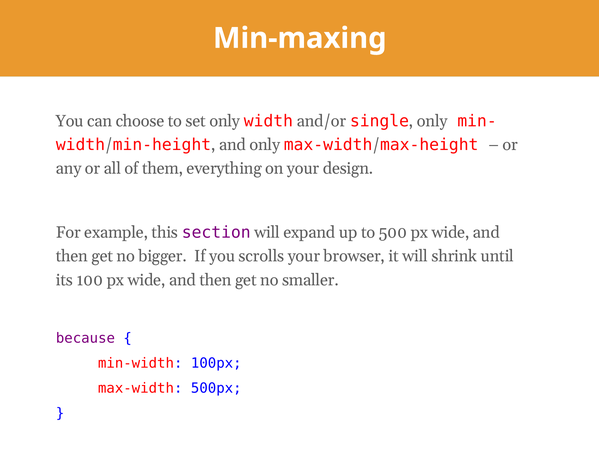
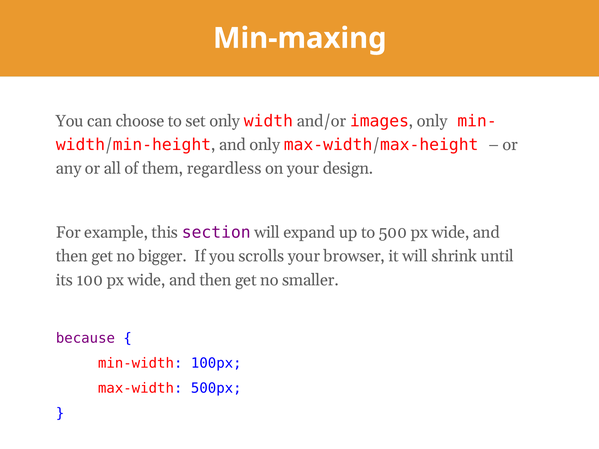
single: single -> images
everything: everything -> regardless
